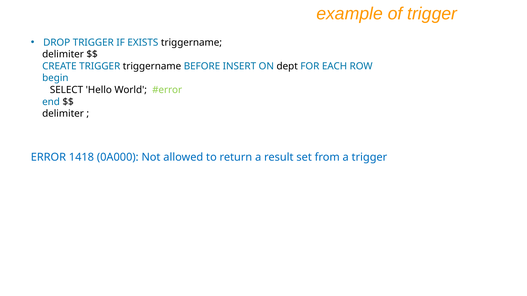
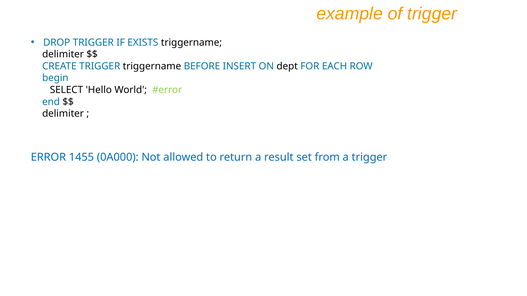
1418: 1418 -> 1455
